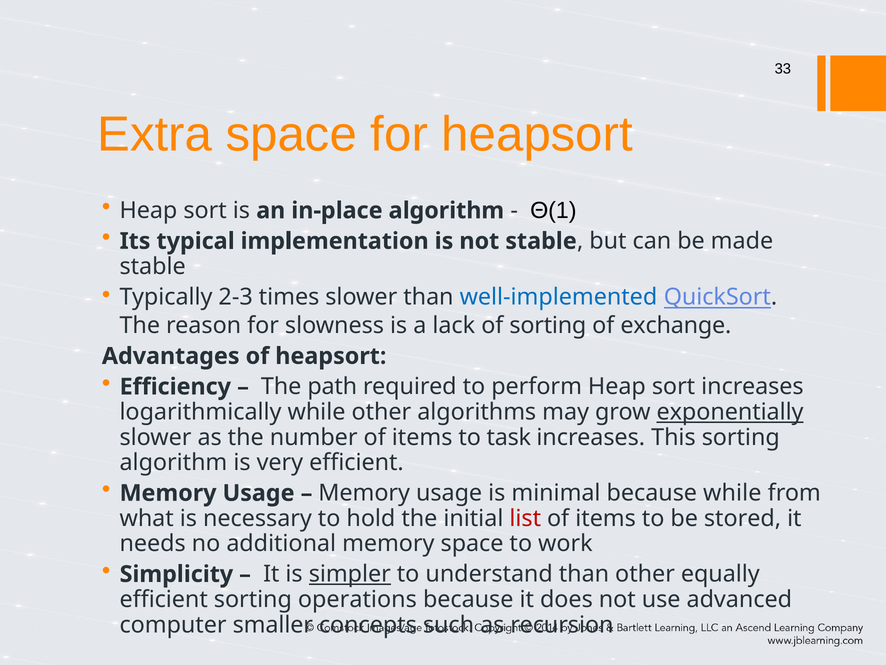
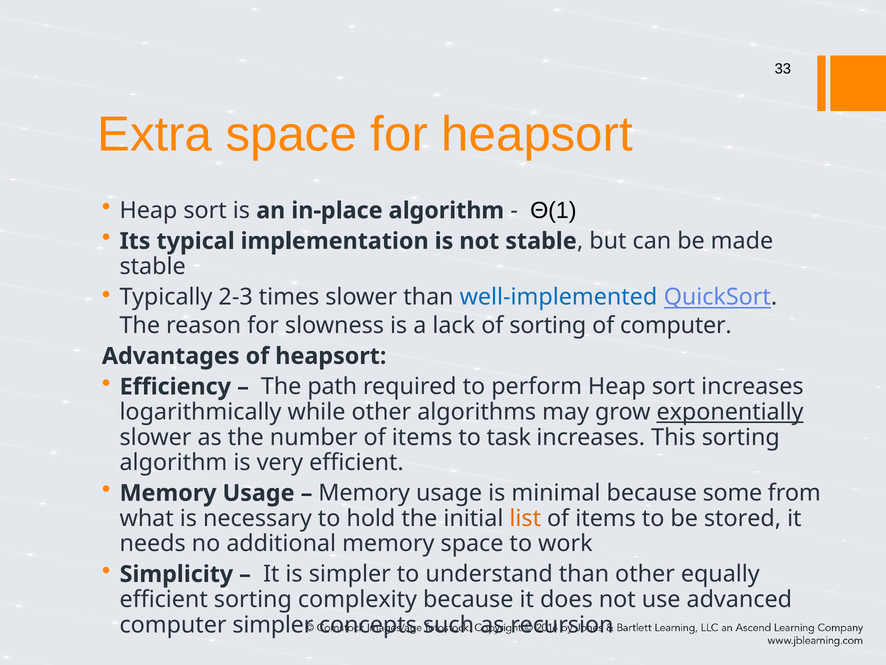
of exchange: exchange -> computer
because while: while -> some
list colour: red -> orange
simpler at (350, 574) underline: present -> none
operations: operations -> complexity
computer smaller: smaller -> simpler
